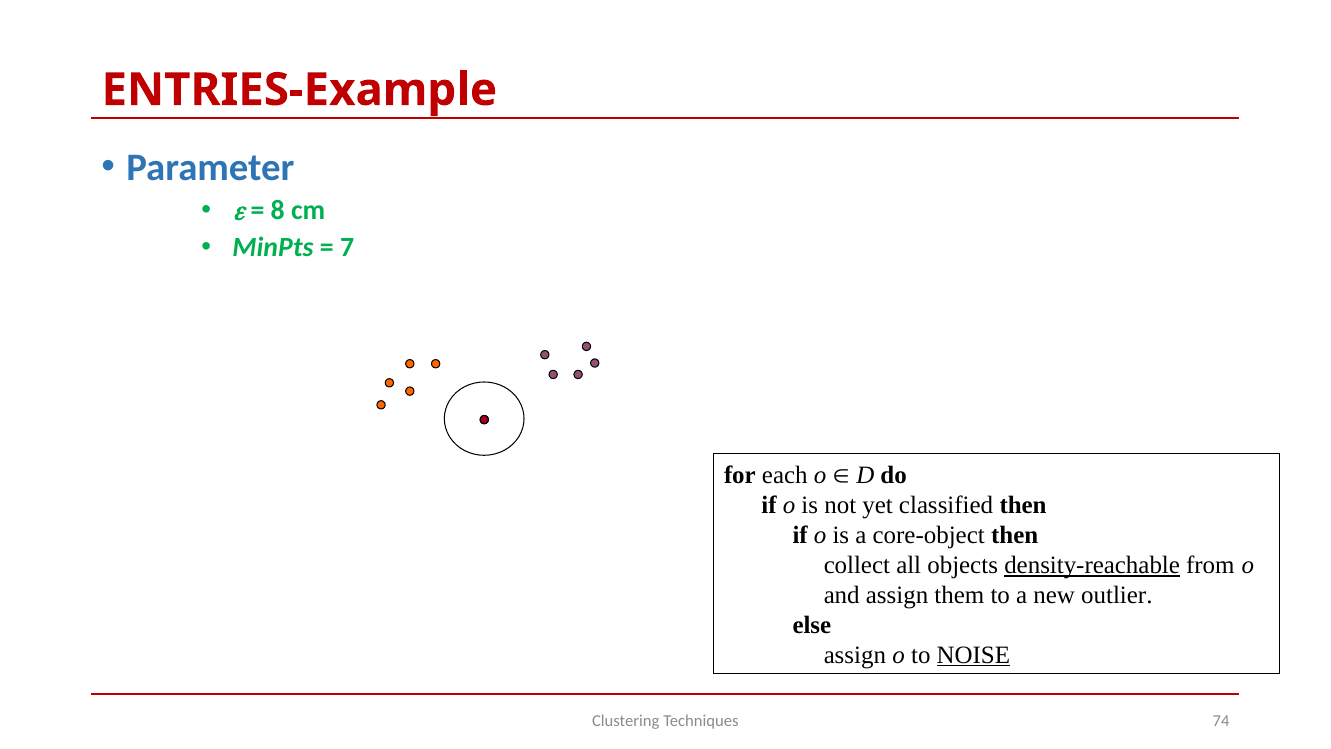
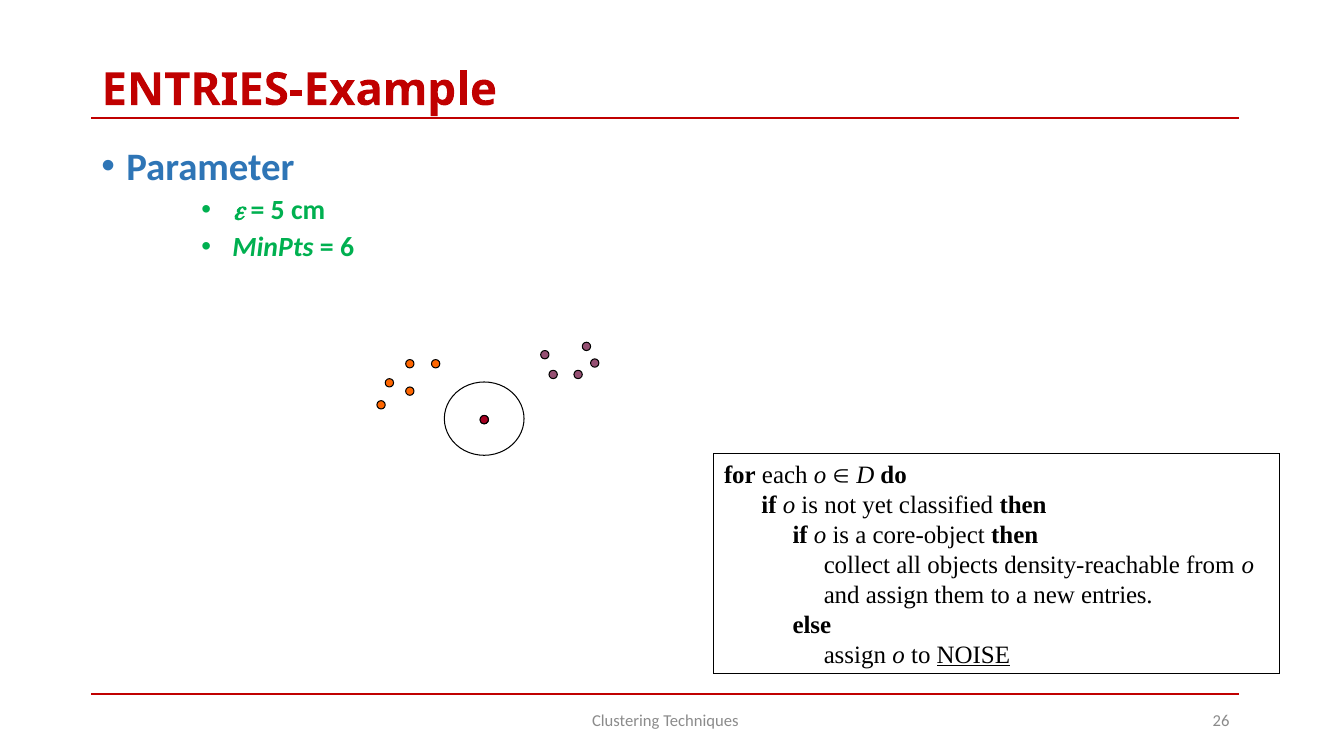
8: 8 -> 5
7: 7 -> 6
density-reachable underline: present -> none
outlier: outlier -> entries
74: 74 -> 26
